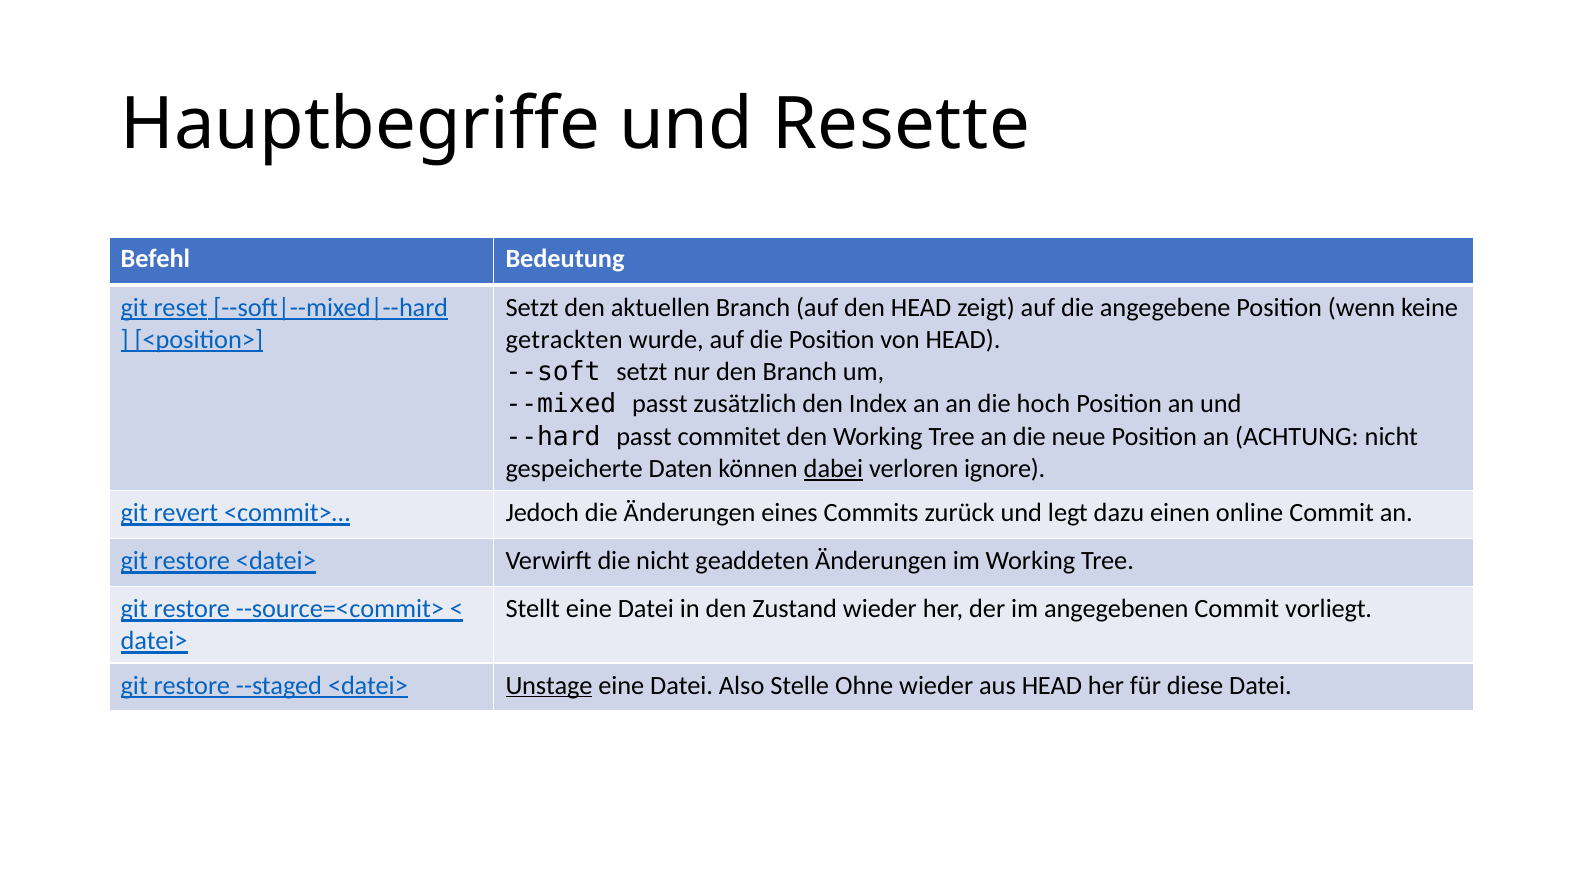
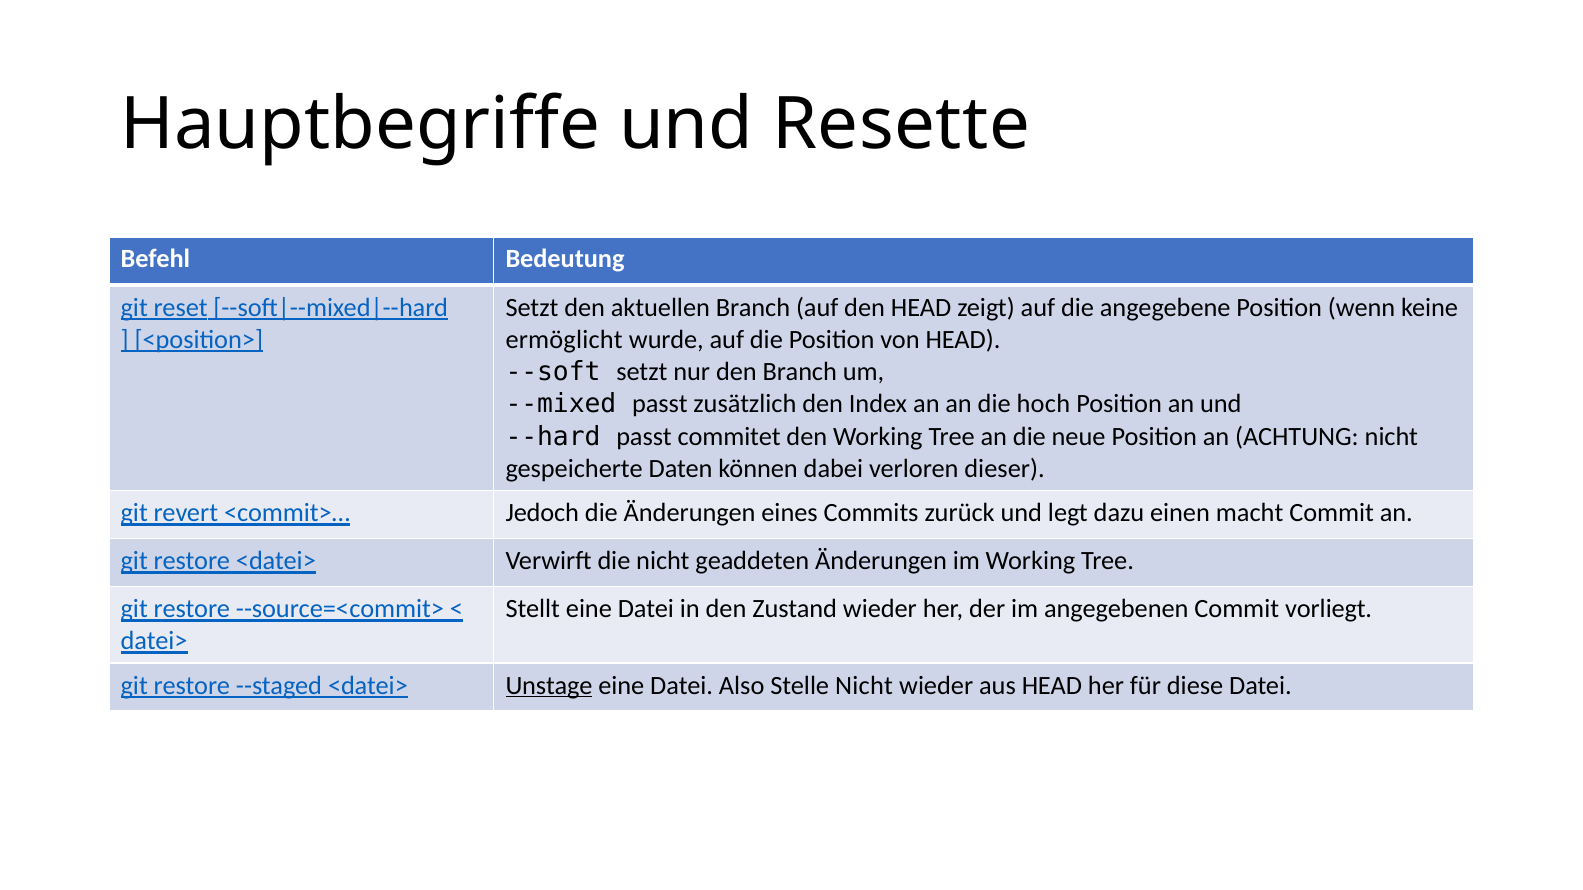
getrackten: getrackten -> ermöglicht
dabei underline: present -> none
ignore: ignore -> dieser
online: online -> macht
Stelle Ohne: Ohne -> Nicht
